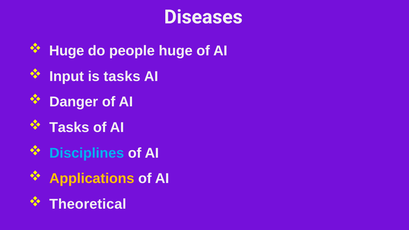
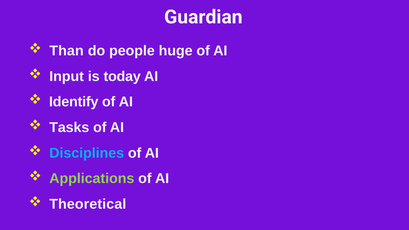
Diseases: Diseases -> Guardian
Huge at (67, 51): Huge -> Than
is tasks: tasks -> today
Danger: Danger -> Identify
Applications colour: yellow -> light green
